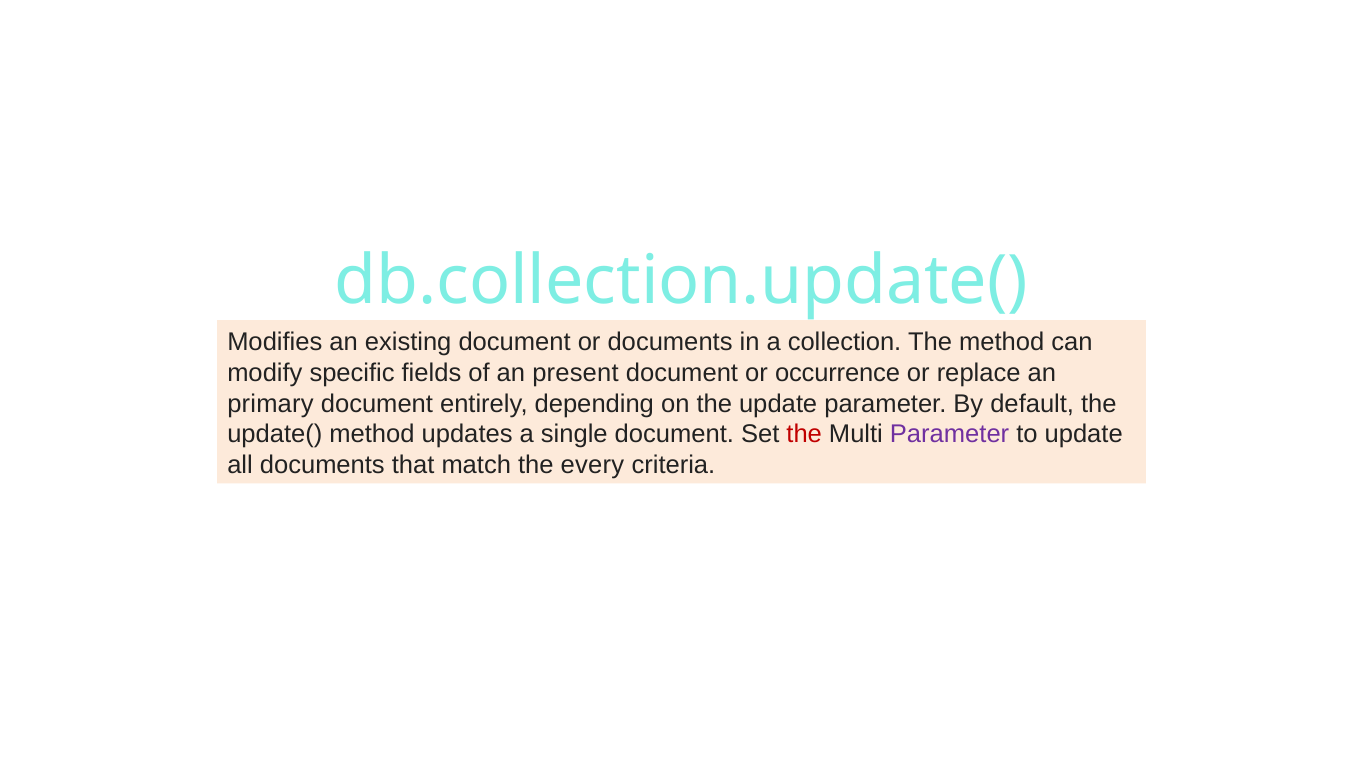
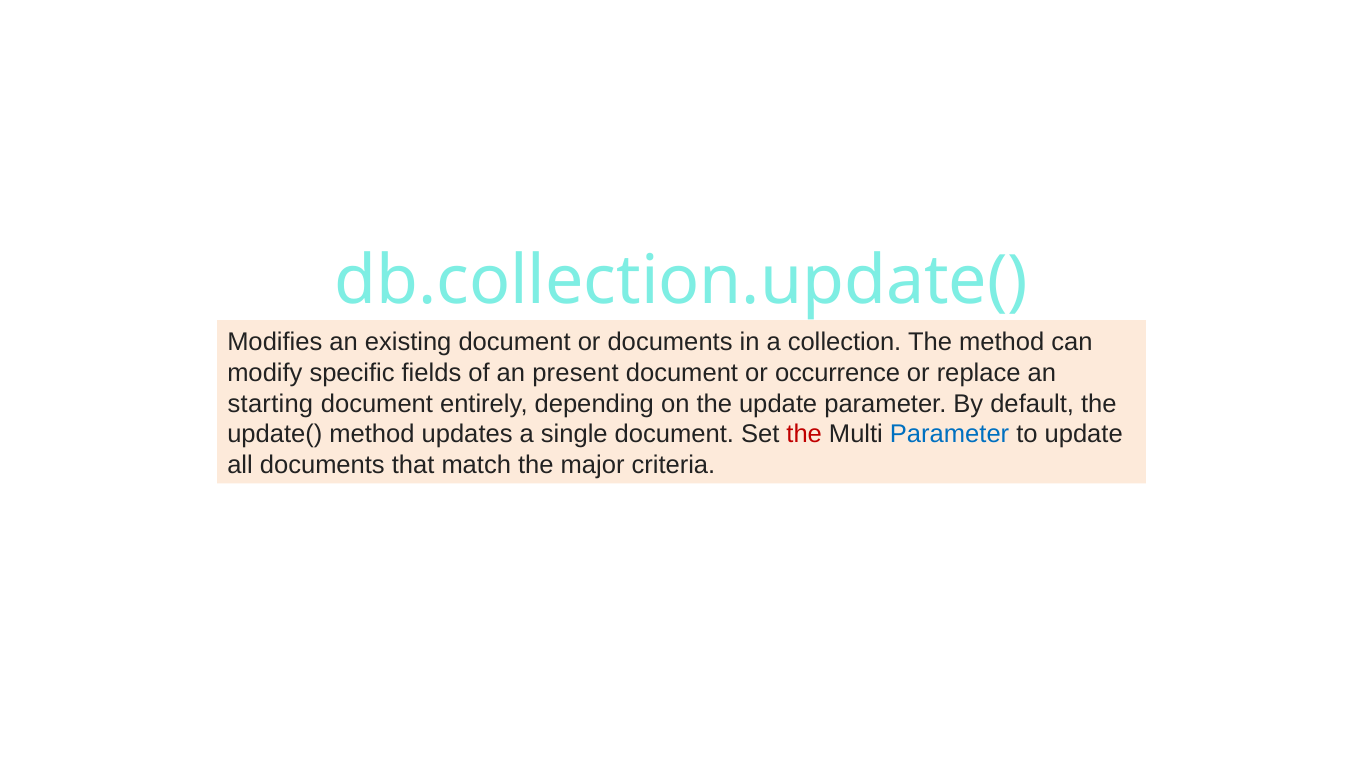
primary: primary -> starting
Parameter at (950, 434) colour: purple -> blue
every: every -> major
